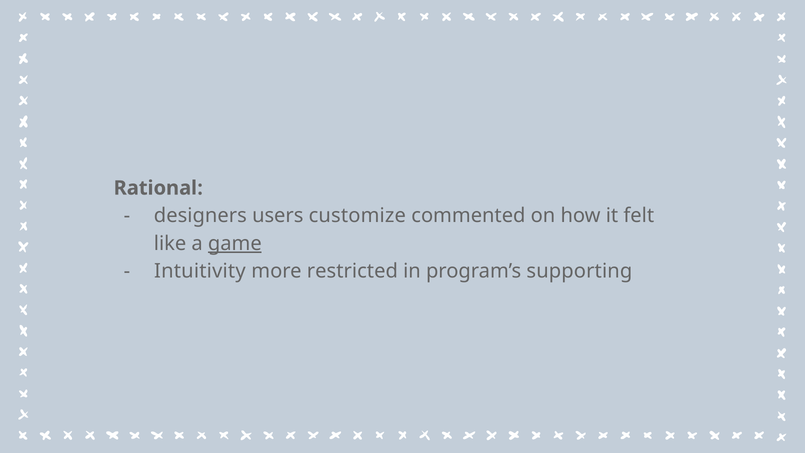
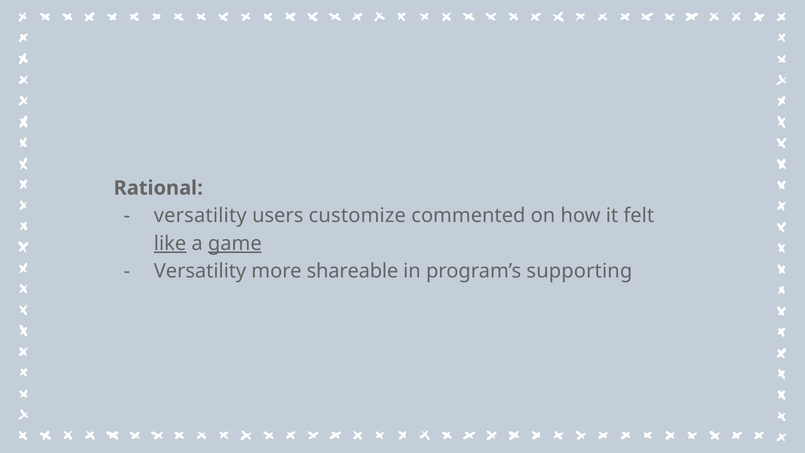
designers at (200, 216): designers -> versatility
like underline: none -> present
Intuitivity at (200, 271): Intuitivity -> Versatility
restricted: restricted -> shareable
